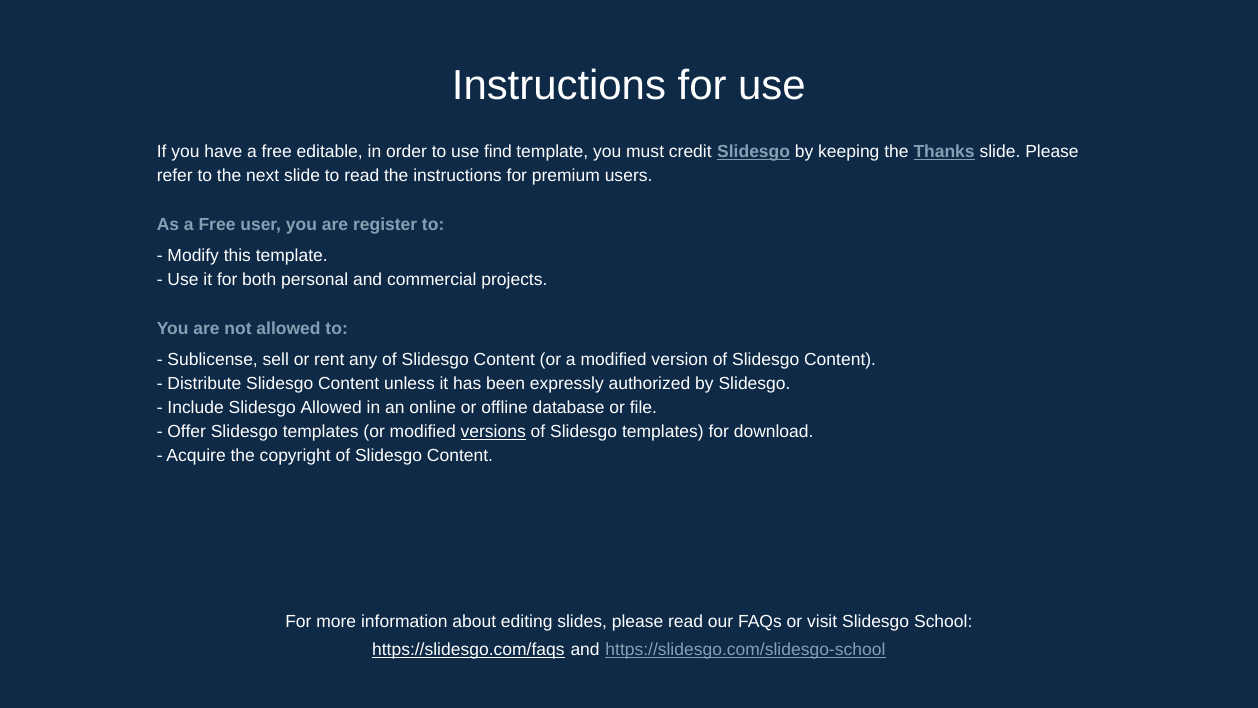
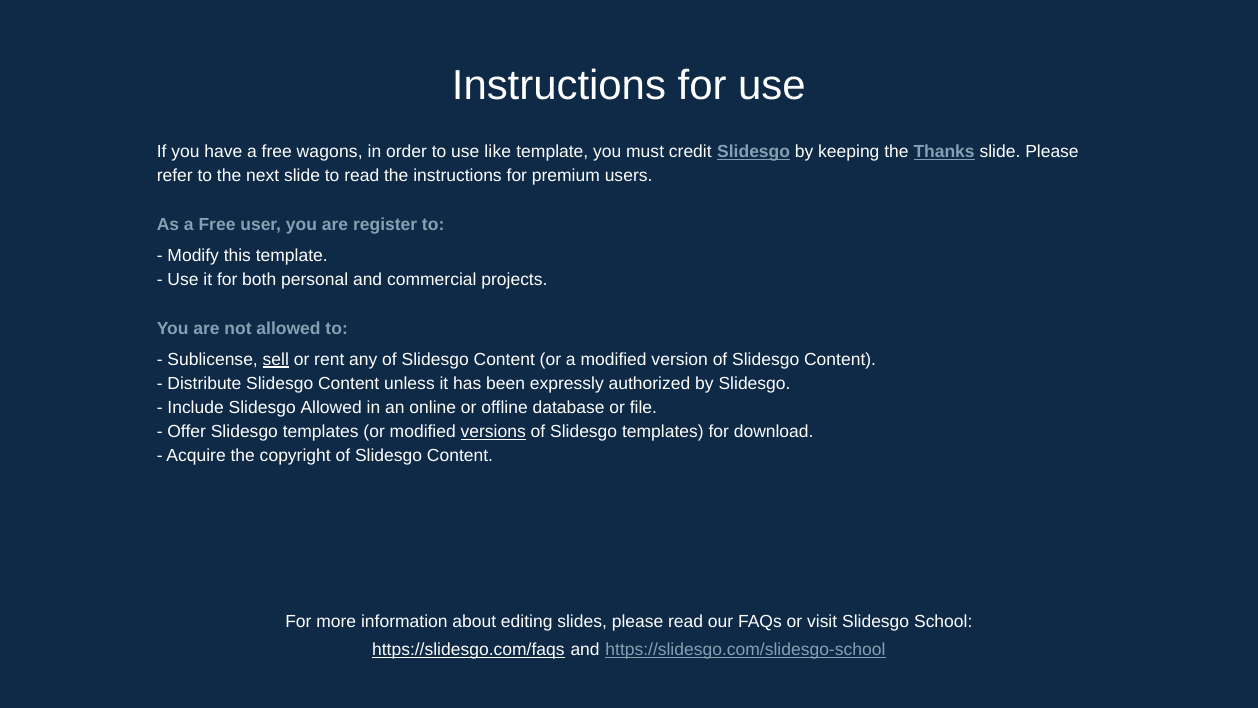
editable: editable -> wagons
find: find -> like
sell underline: none -> present
